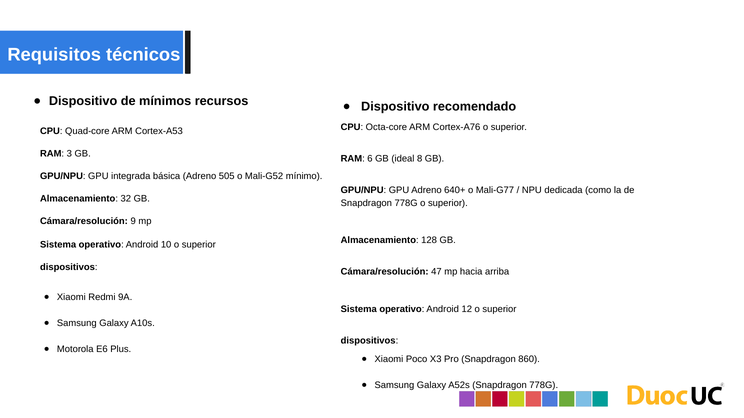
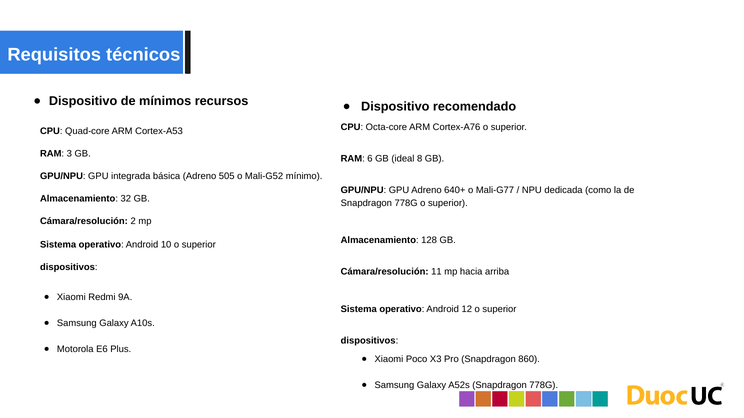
9: 9 -> 2
47: 47 -> 11
